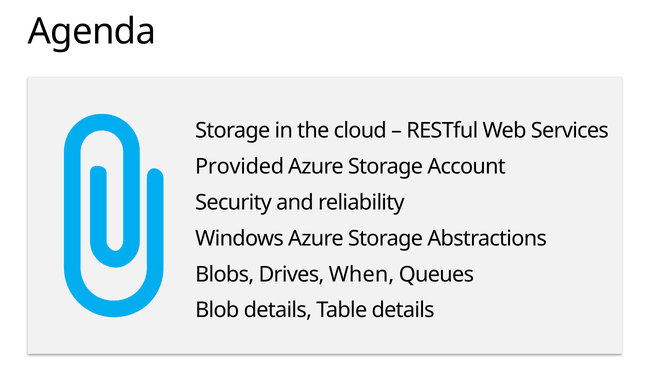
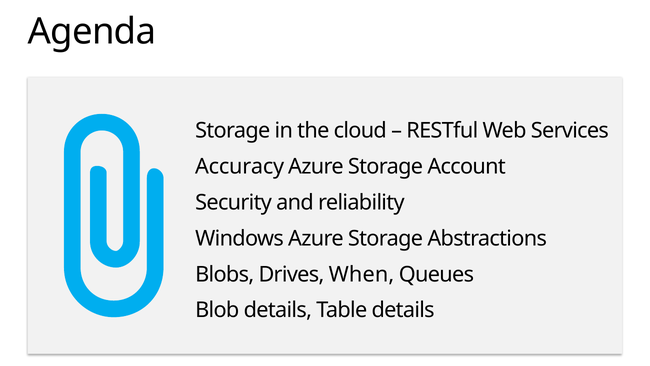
Provided: Provided -> Accuracy
